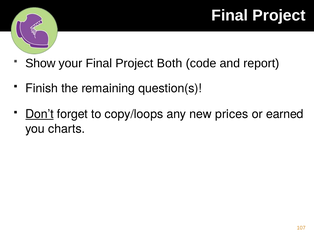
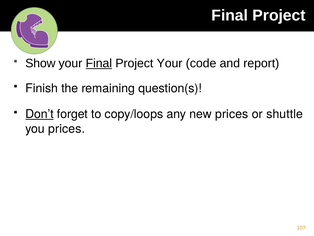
Final at (99, 63) underline: none -> present
Project Both: Both -> Your
earned: earned -> shuttle
you charts: charts -> prices
